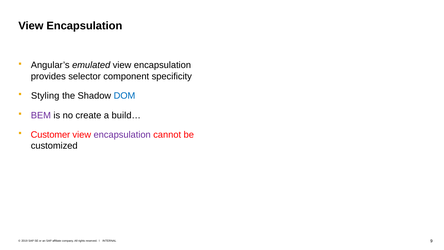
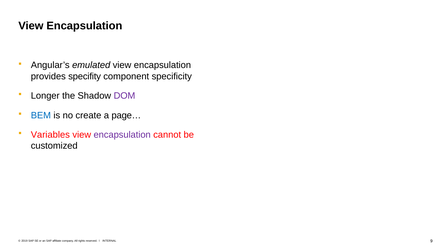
selector: selector -> specifity
Styling: Styling -> Longer
DOM colour: blue -> purple
BEM colour: purple -> blue
build…: build… -> page…
Customer: Customer -> Variables
